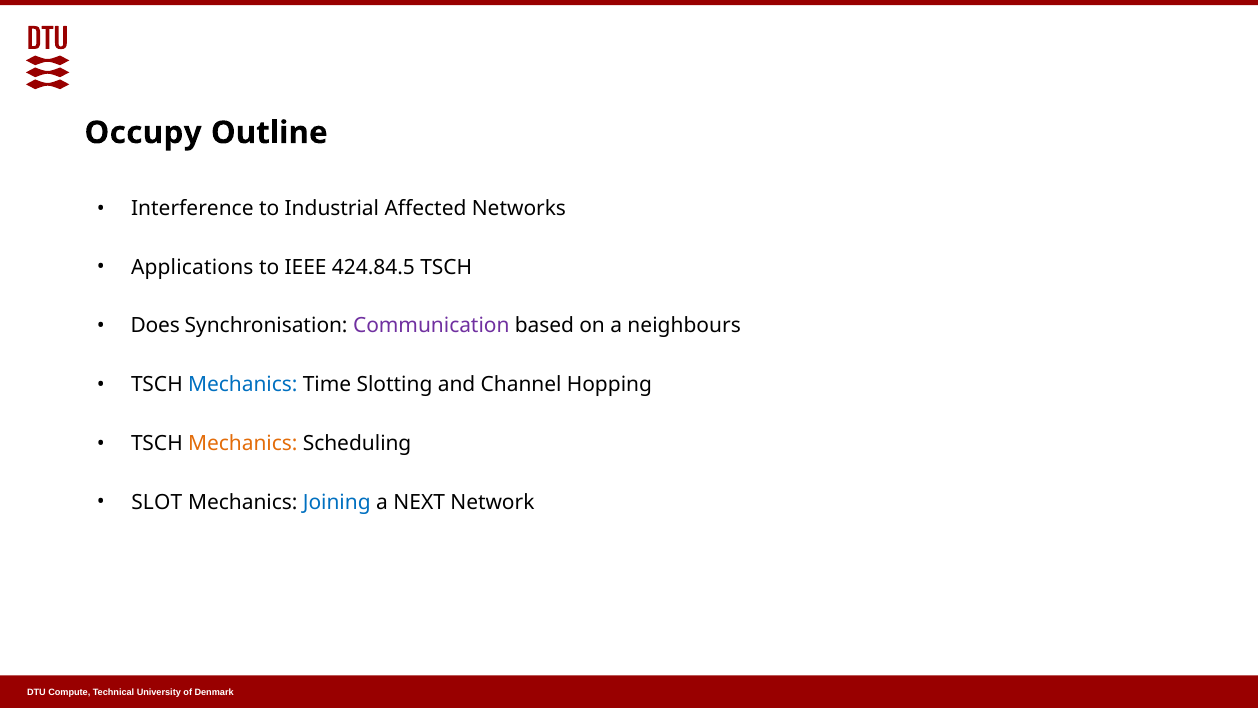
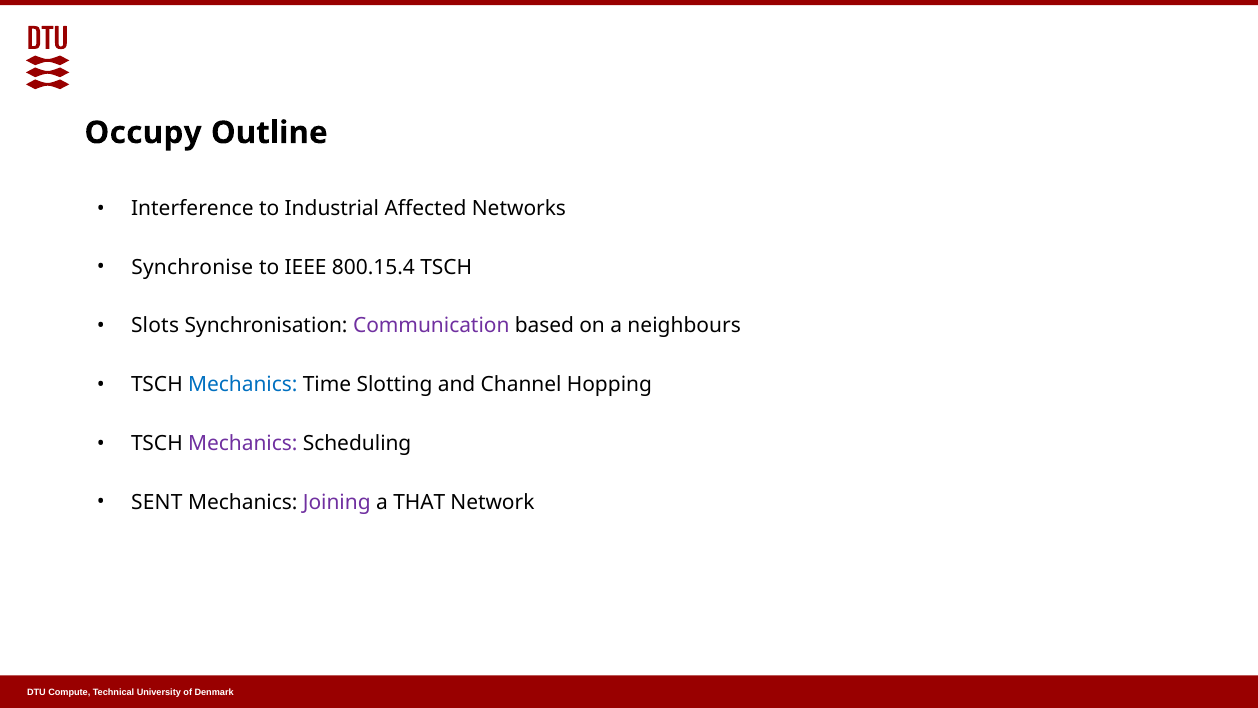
Applications: Applications -> Synchronise
424.84.5: 424.84.5 -> 800.15.4
Does: Does -> Slots
Mechanics at (243, 443) colour: orange -> purple
SLOT: SLOT -> SENT
Joining colour: blue -> purple
NEXT: NEXT -> THAT
